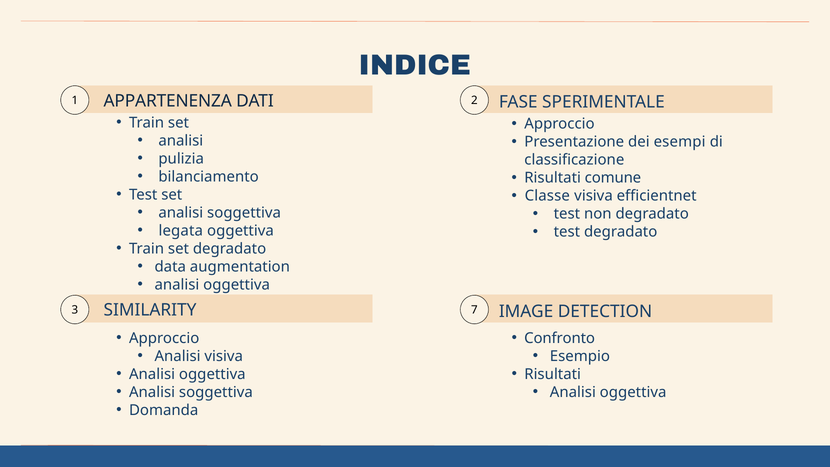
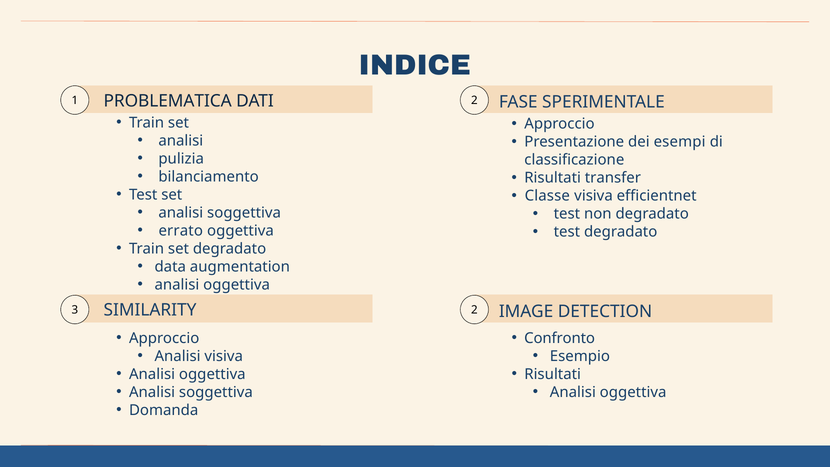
APPARTENENZA: APPARTENENZA -> PROBLEMATICA
comune: comune -> transfer
legata: legata -> errato
SIMILARITY 7: 7 -> 2
